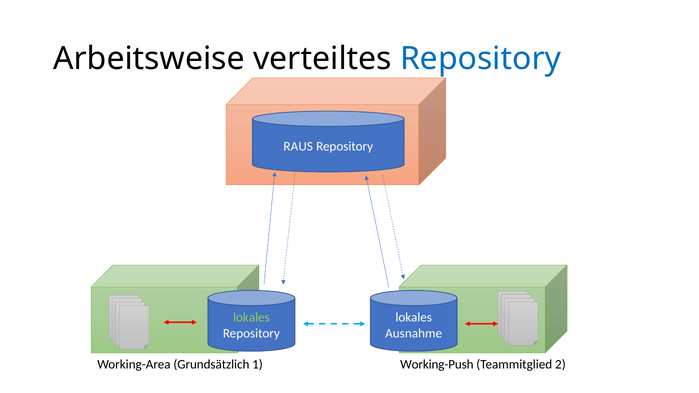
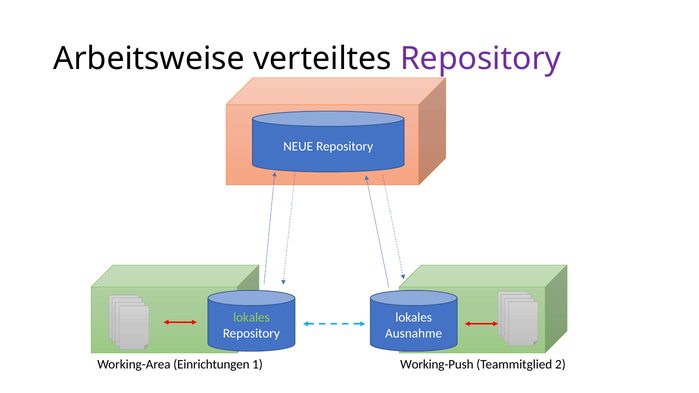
Repository at (481, 59) colour: blue -> purple
RAUS: RAUS -> NEUE
Grundsätzlich: Grundsätzlich -> Einrichtungen
